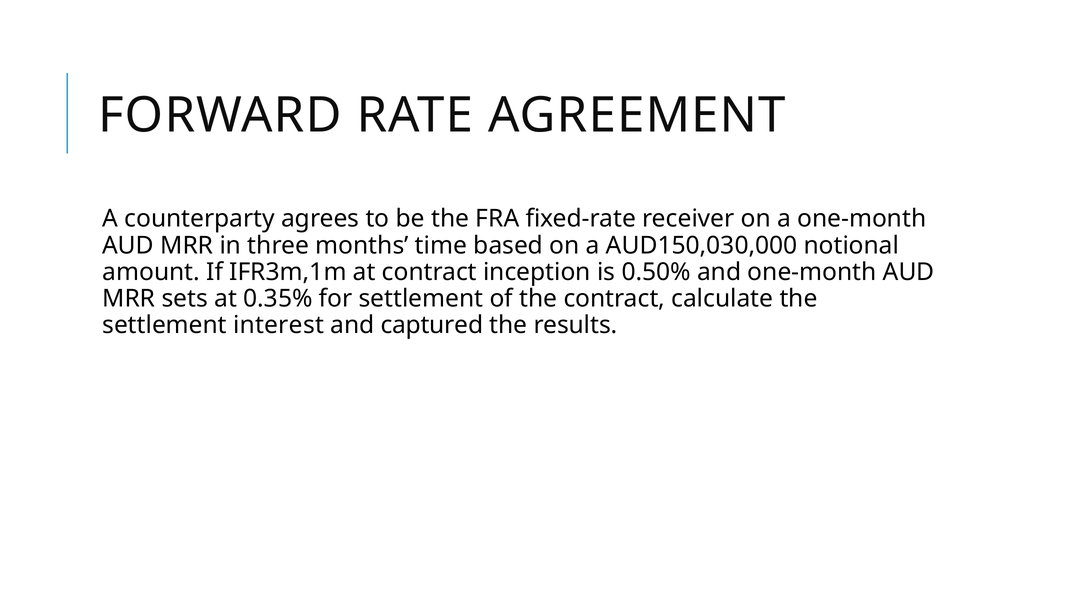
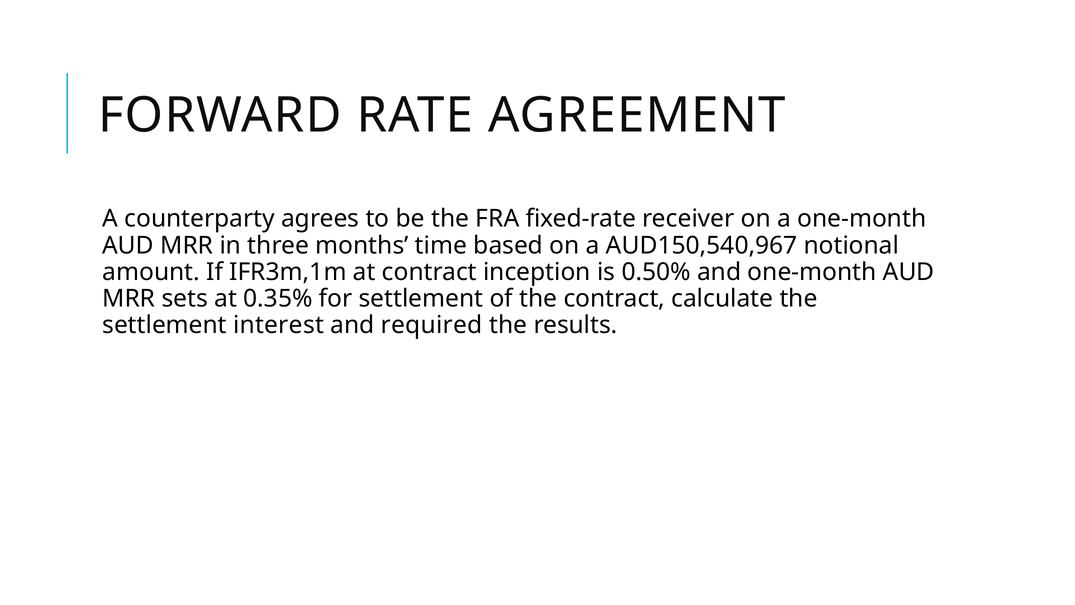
AUD150,030,000: AUD150,030,000 -> AUD150,540,967
captured: captured -> required
